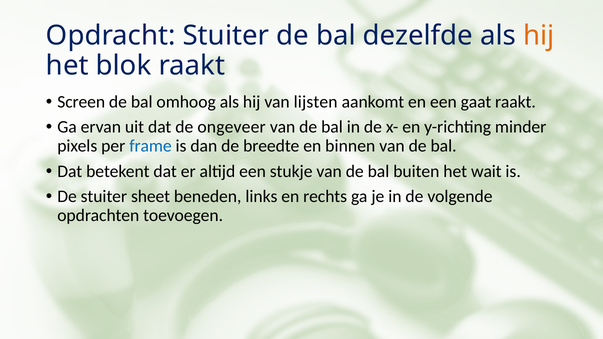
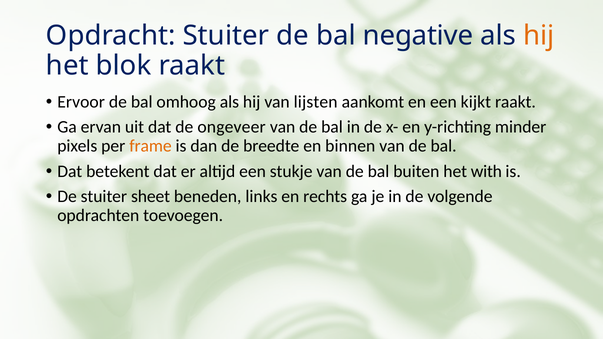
dezelfde: dezelfde -> negative
Screen: Screen -> Ervoor
gaat: gaat -> kijkt
frame colour: blue -> orange
wait: wait -> with
